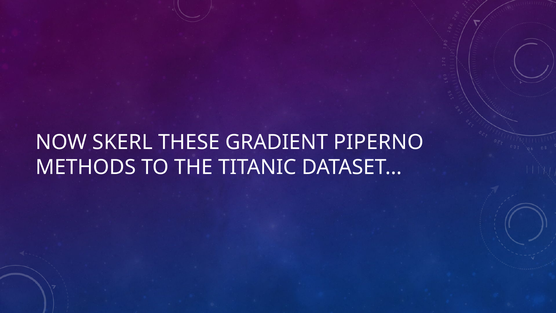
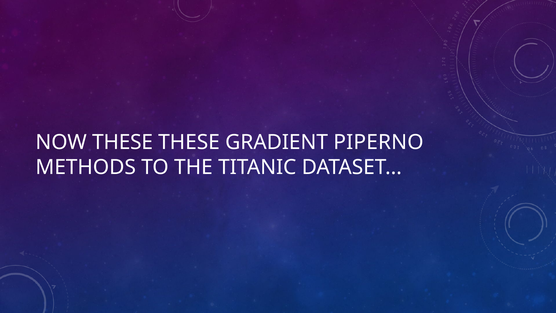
NOW SKERL: SKERL -> THESE
